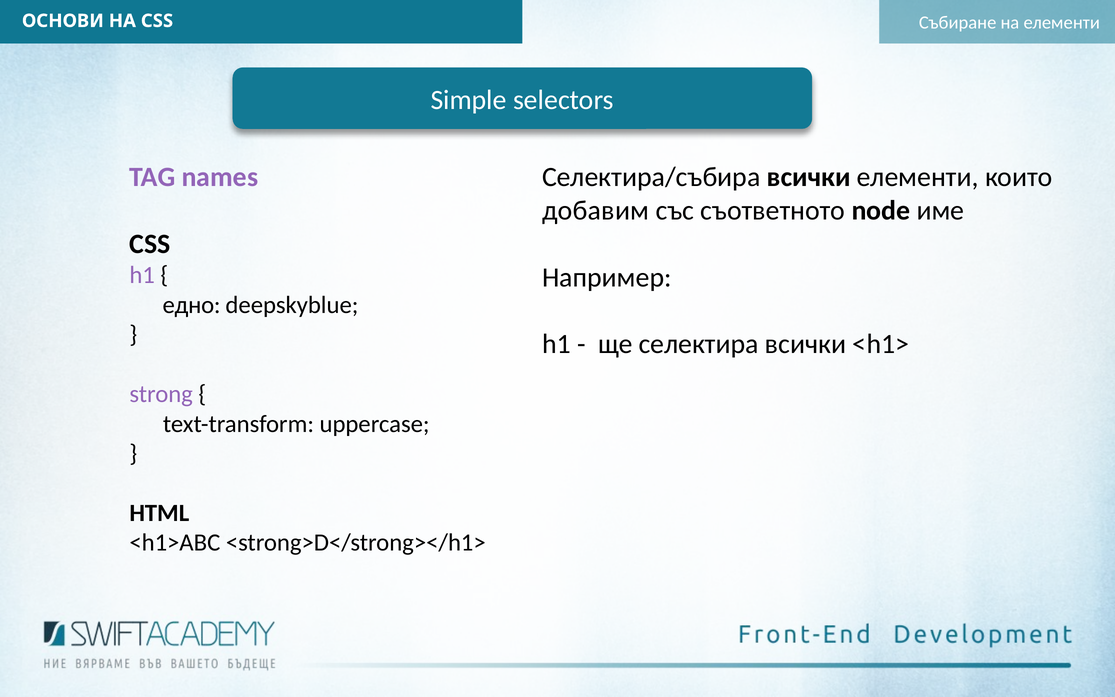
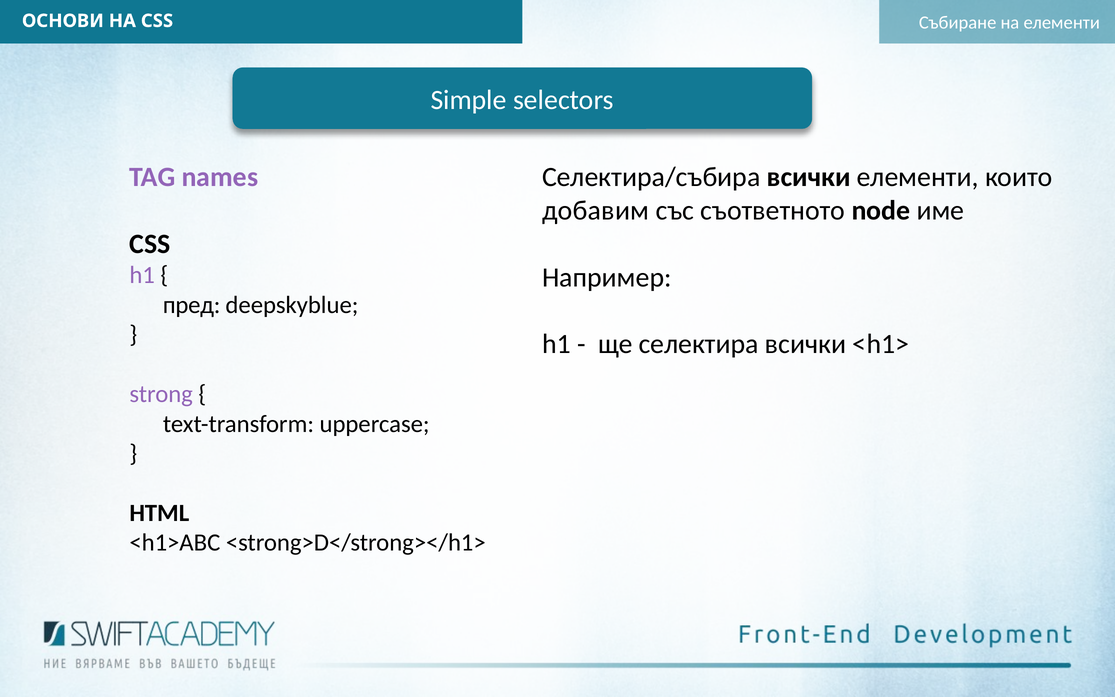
едно: едно -> пред
